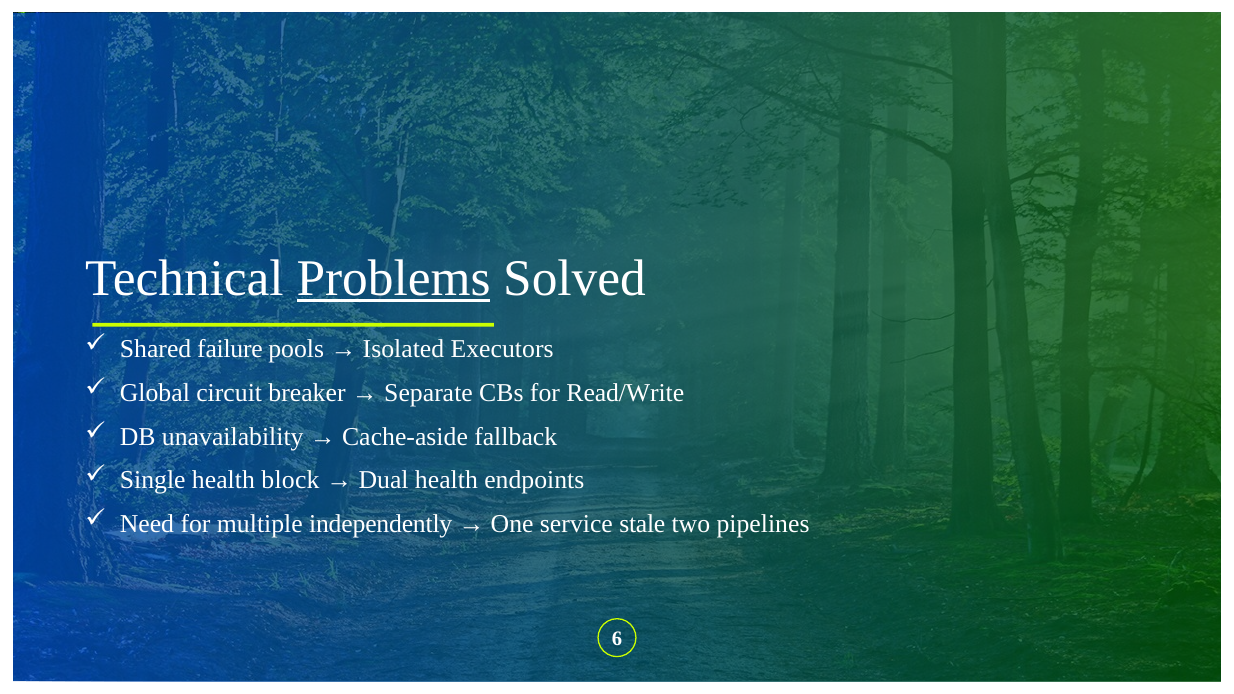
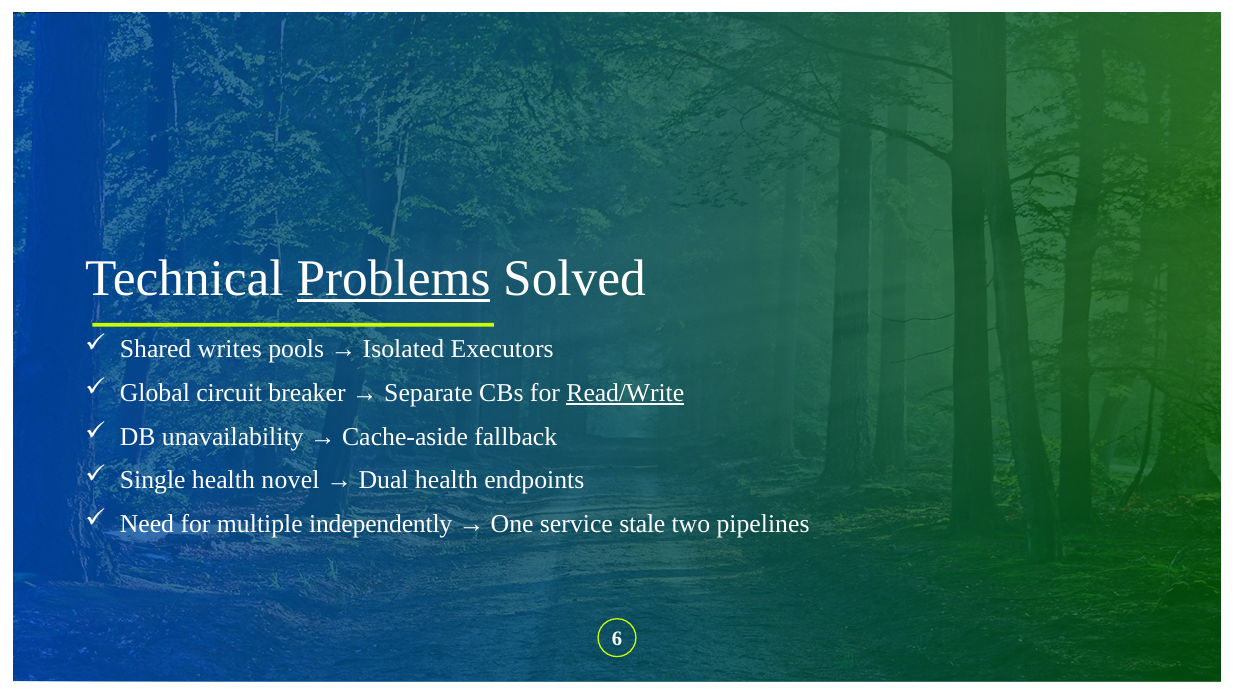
failure: failure -> writes
Read/Write underline: none -> present
block: block -> novel
